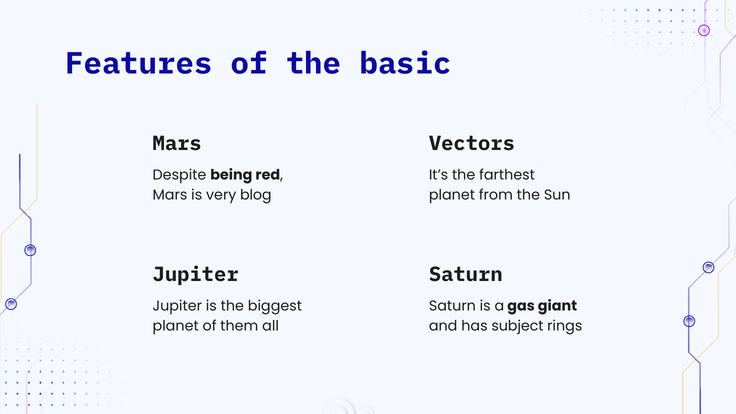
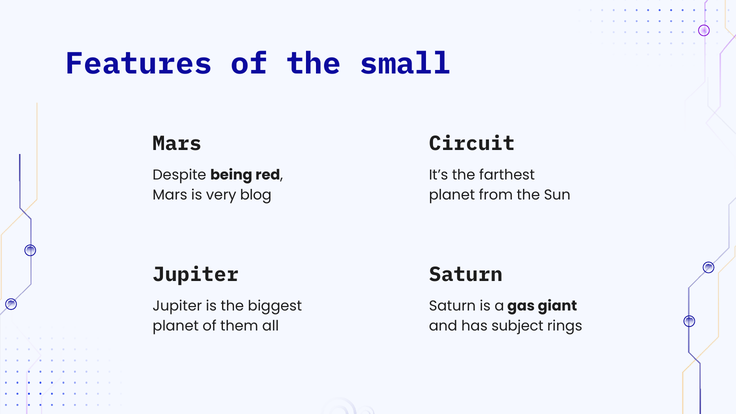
basic: basic -> small
Vectors: Vectors -> Circuit
